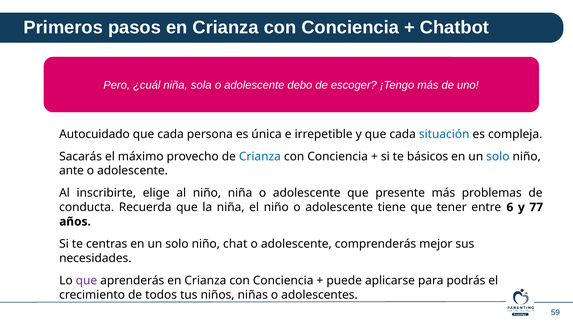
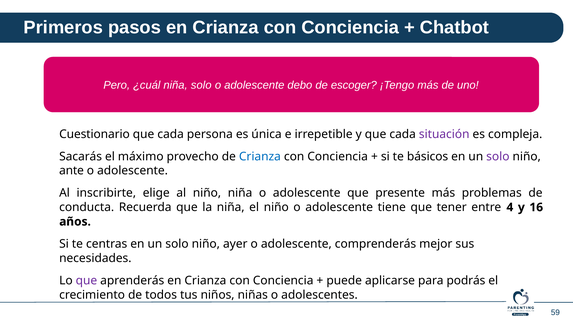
niña sola: sola -> solo
Autocuidado: Autocuidado -> Cuestionario
situación colour: blue -> purple
solo at (498, 157) colour: blue -> purple
6: 6 -> 4
77: 77 -> 16
chat: chat -> ayer
